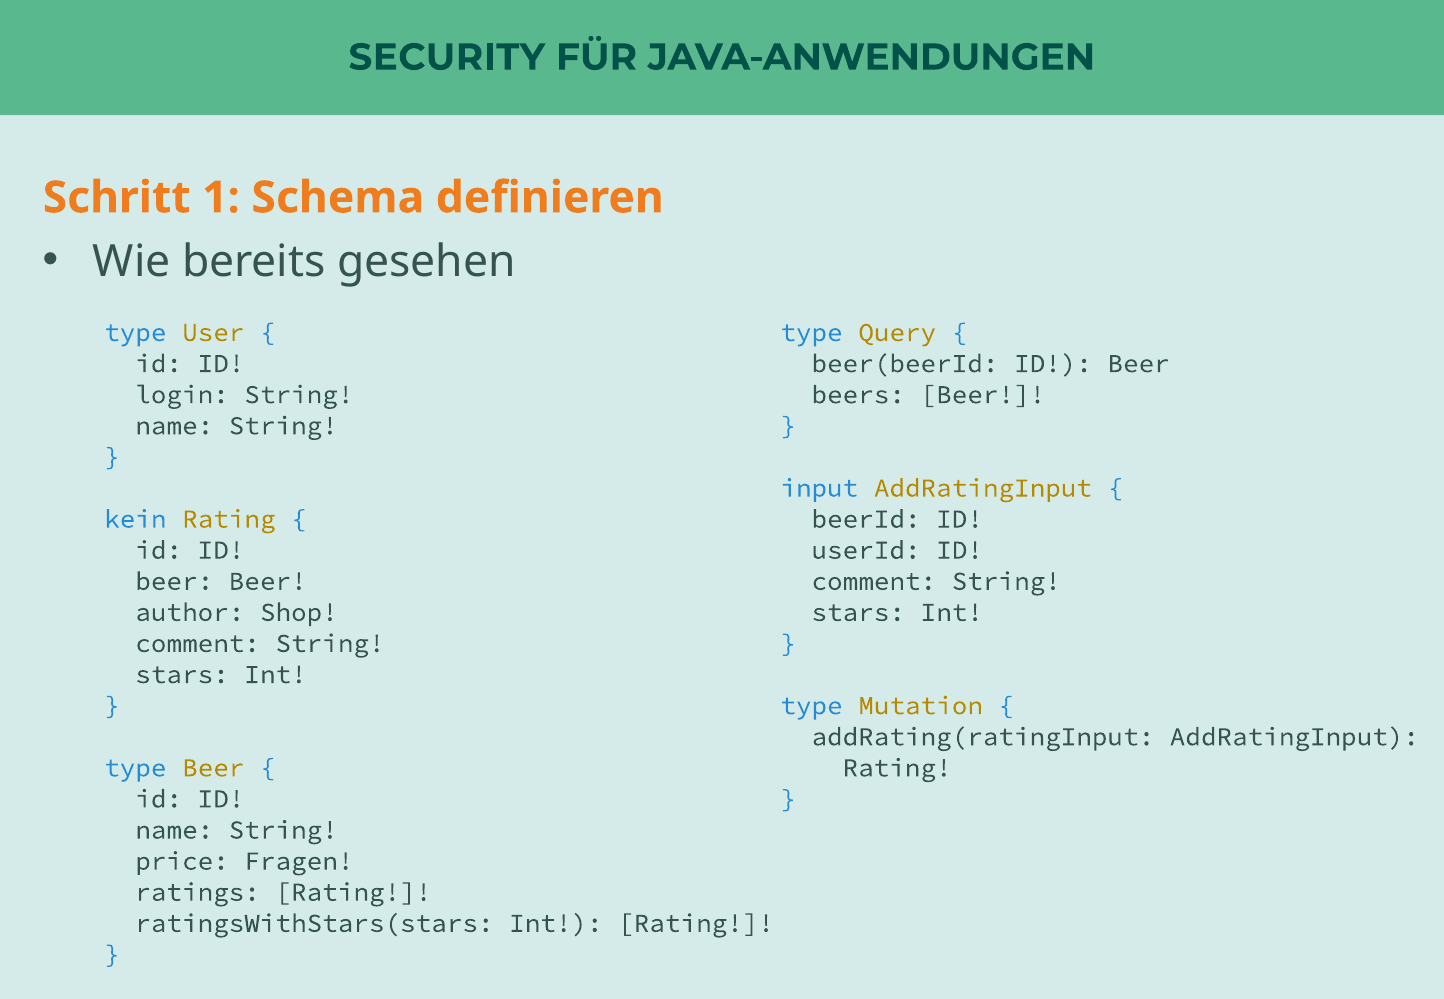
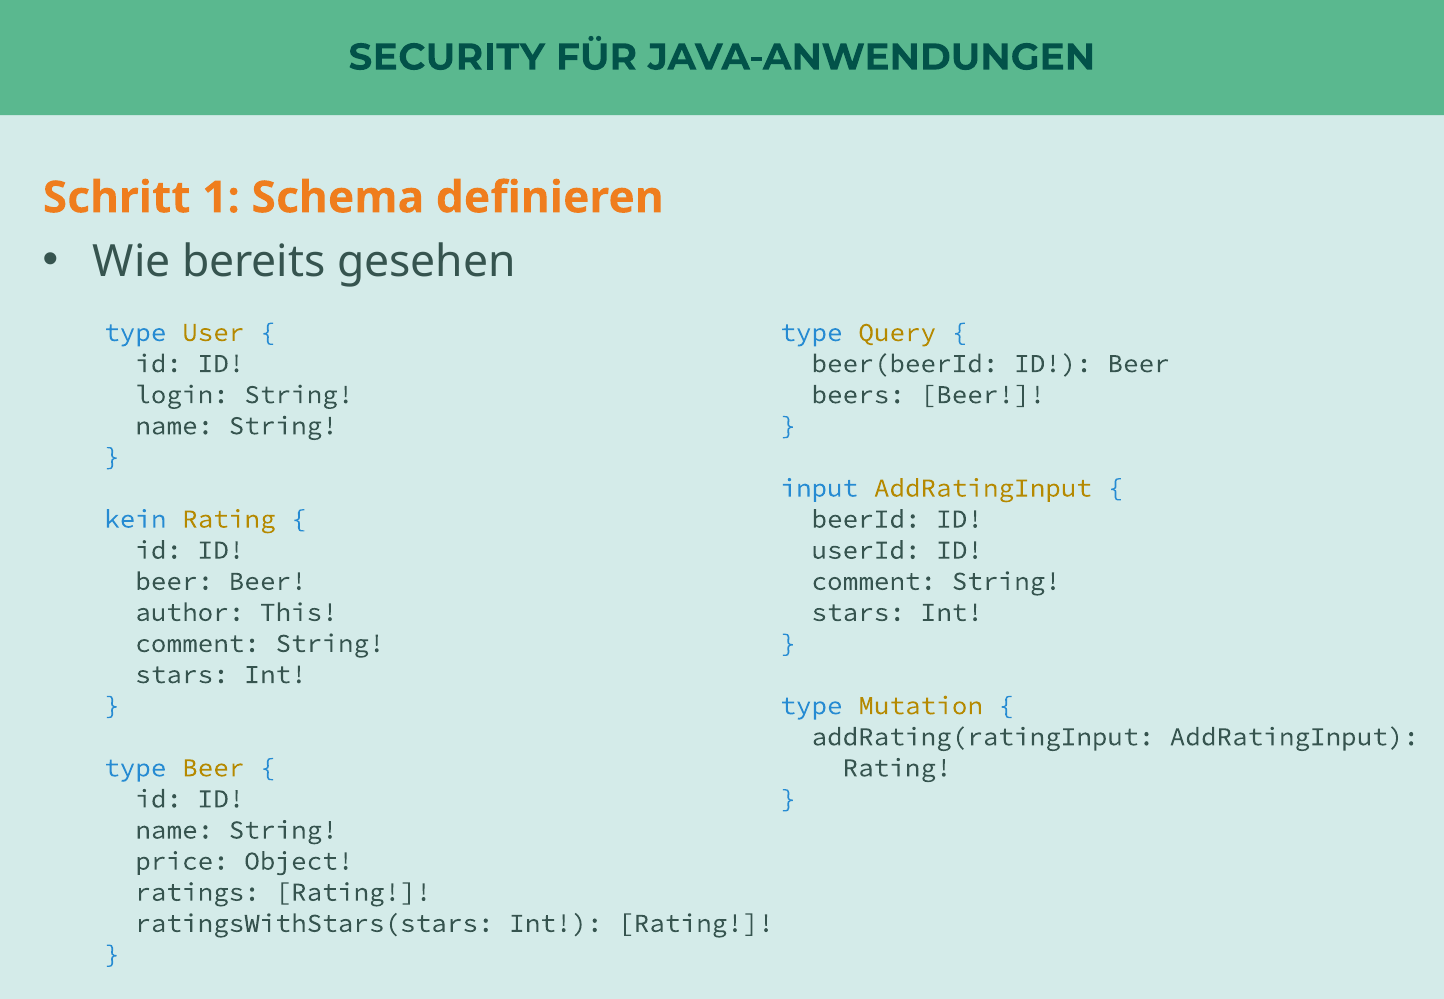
Shop: Shop -> This
Fragen: Fragen -> Object
